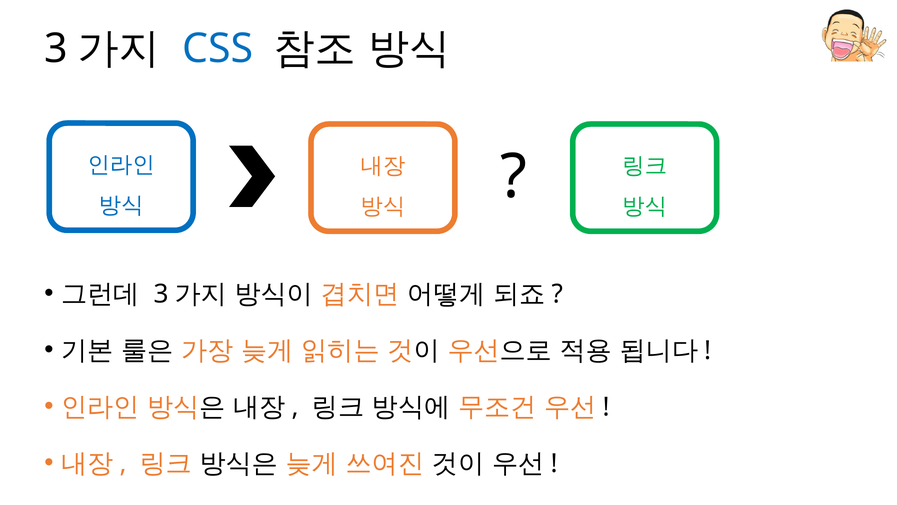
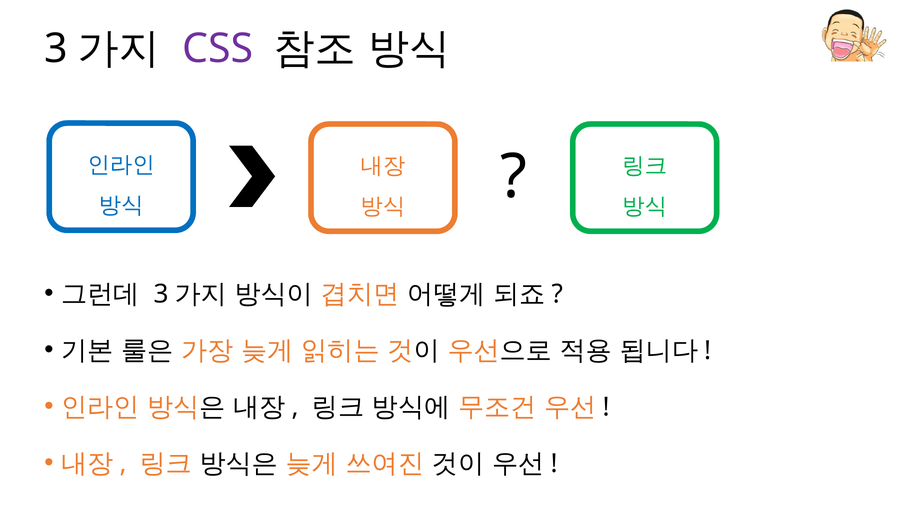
CSS colour: blue -> purple
